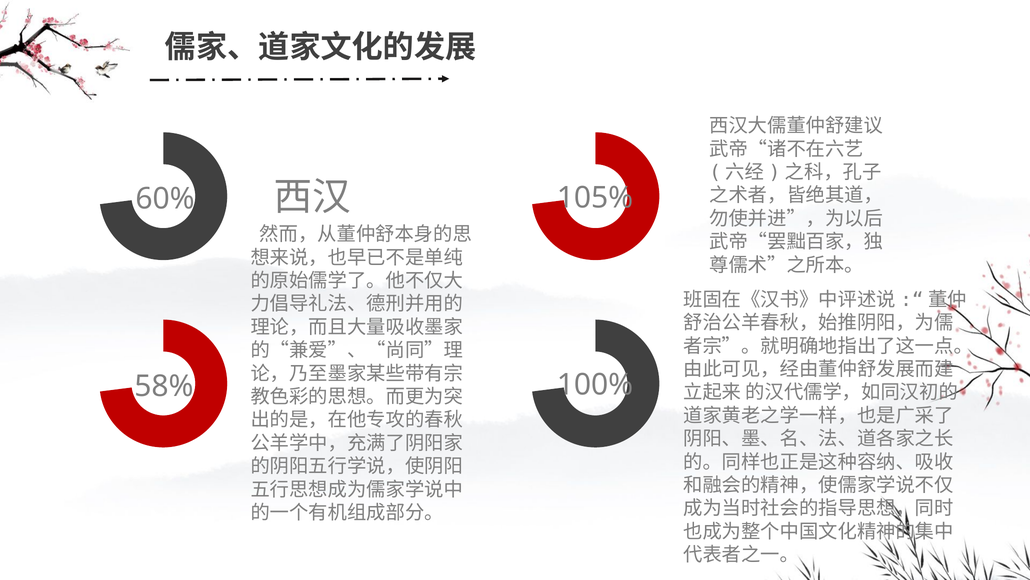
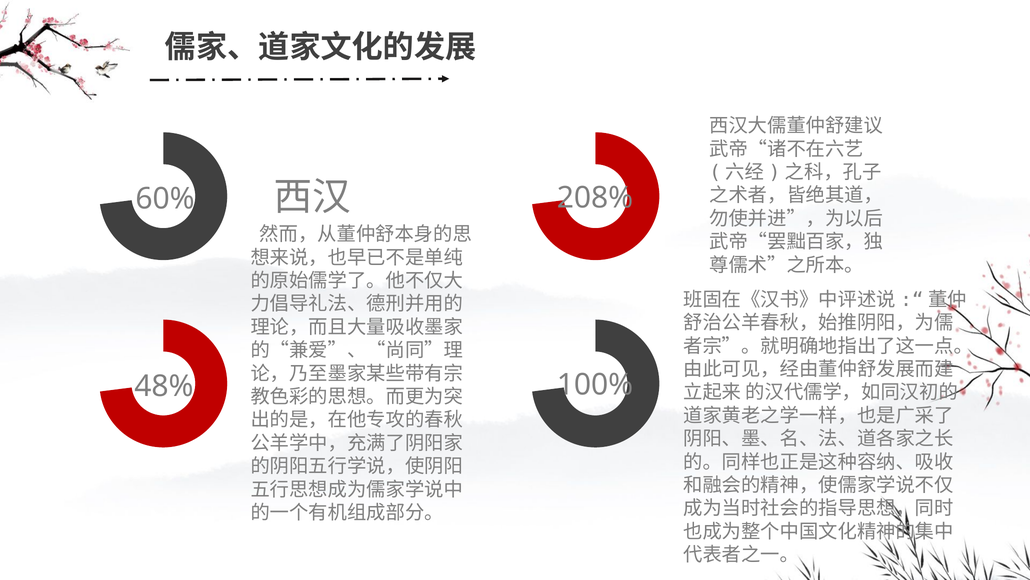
105%: 105% -> 208%
58%: 58% -> 48%
